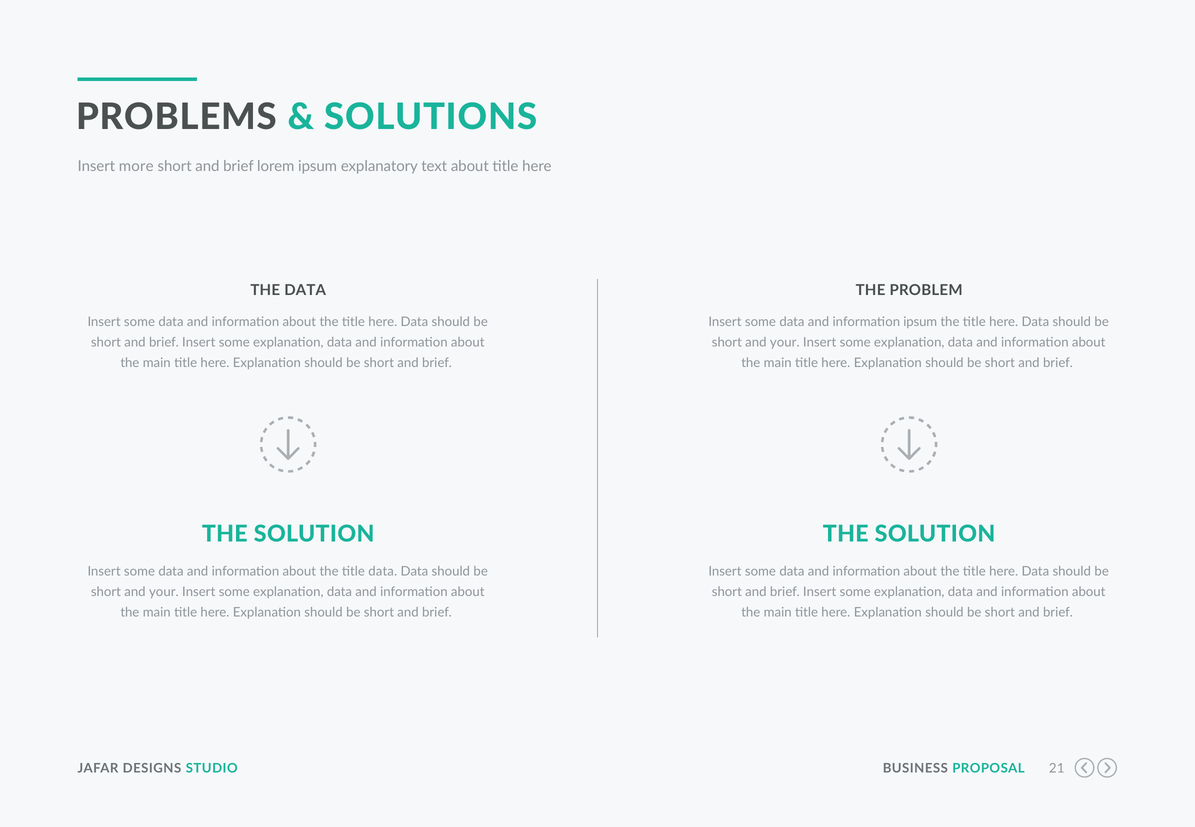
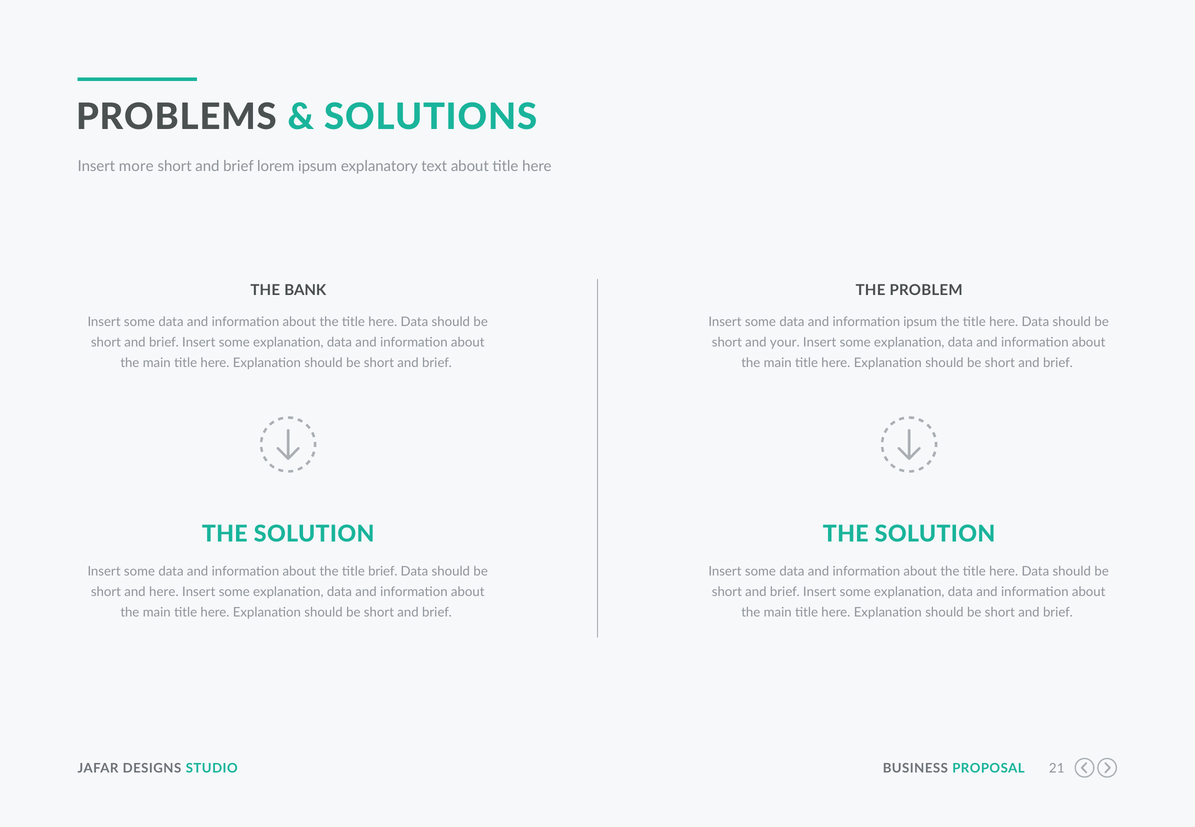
THE DATA: DATA -> BANK
title data: data -> brief
your at (164, 592): your -> here
